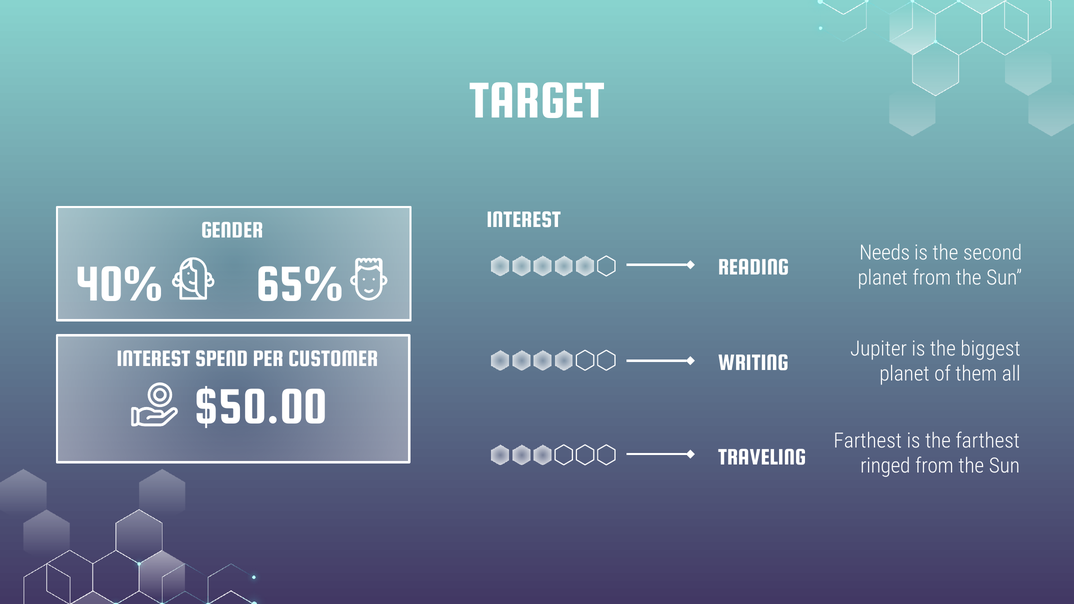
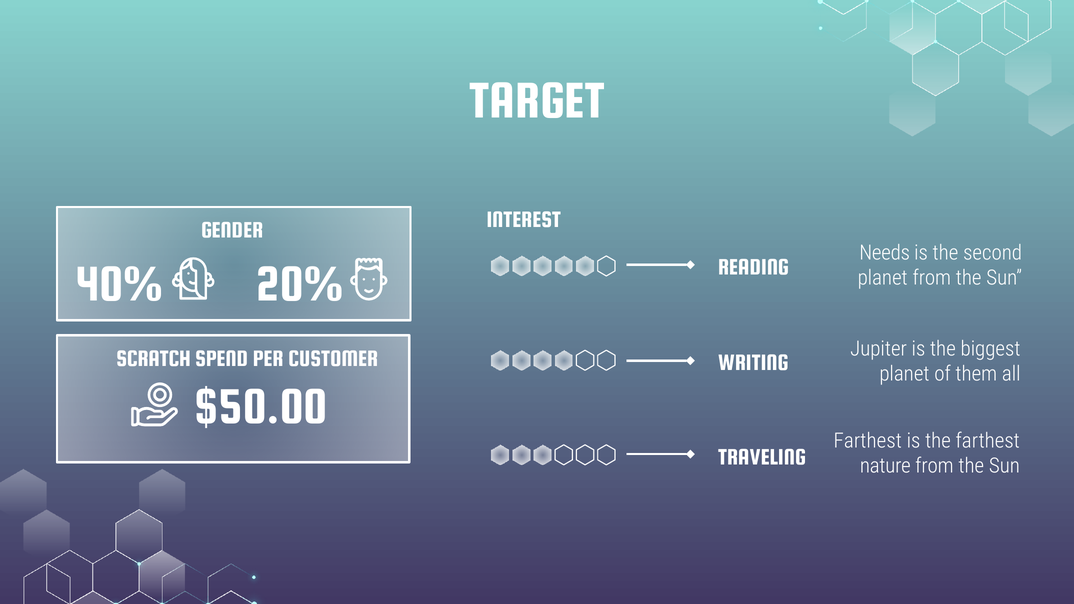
65%: 65% -> 20%
INTEREST at (153, 358): INTEREST -> SCRATCH
ringed: ringed -> nature
